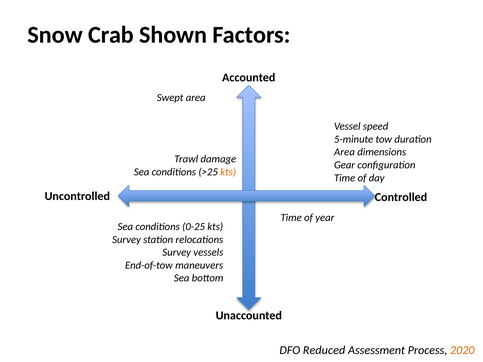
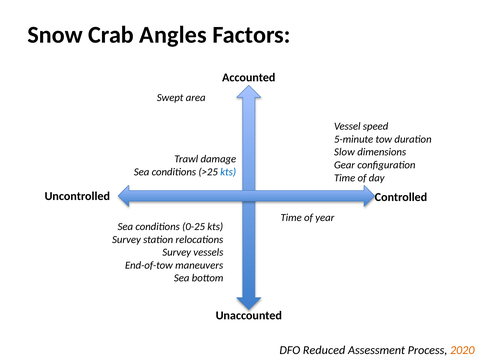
Shown: Shown -> Angles
Area at (344, 152): Area -> Slow
kts at (228, 172) colour: orange -> blue
